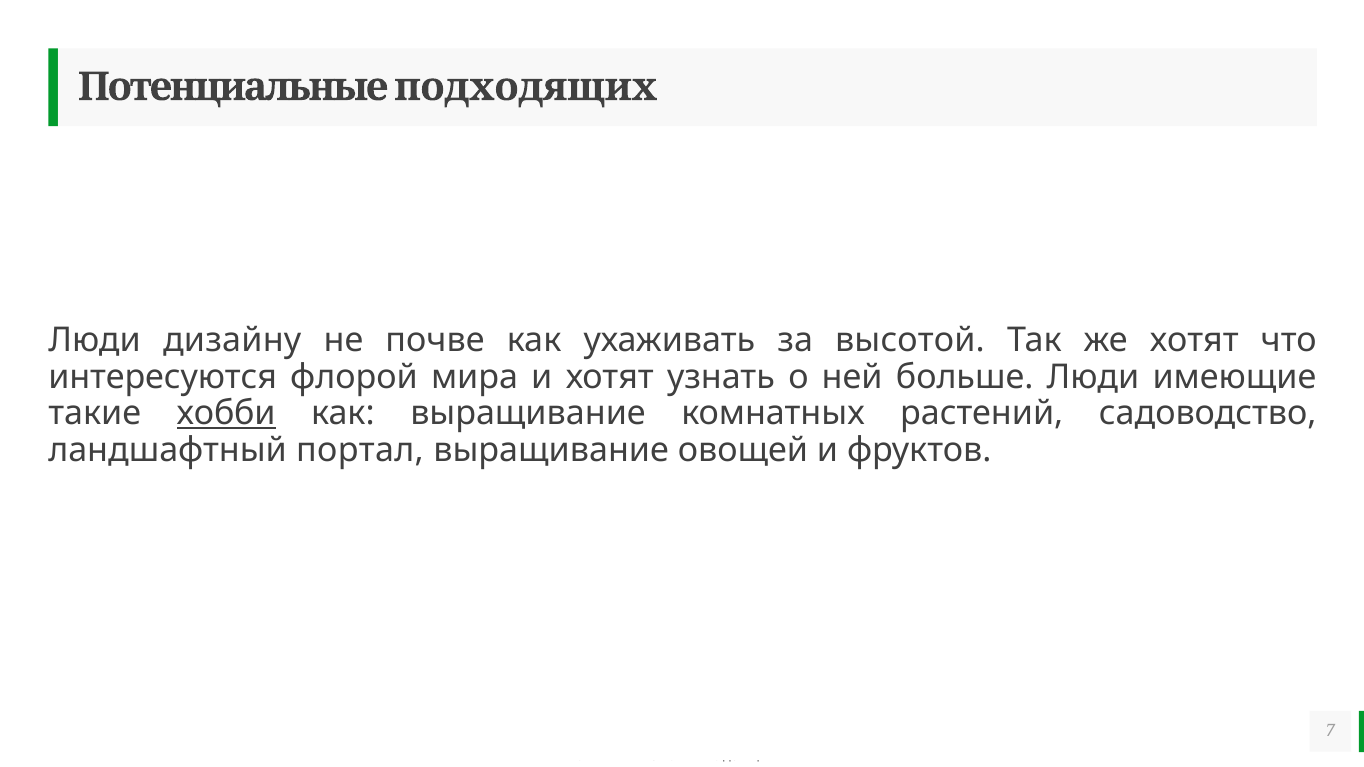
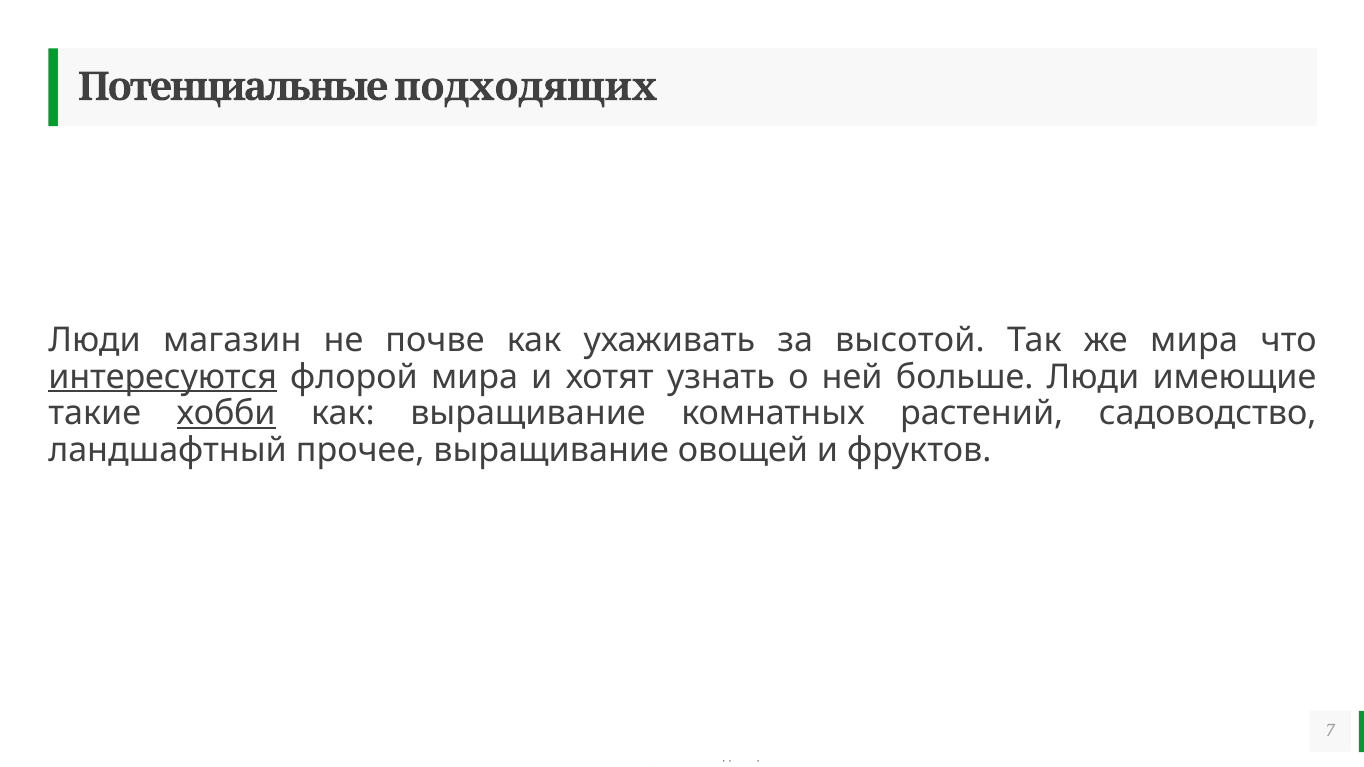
дизайну: дизайну -> магазин
же хотят: хотят -> мира
интересуются underline: none -> present
портал: портал -> прочее
